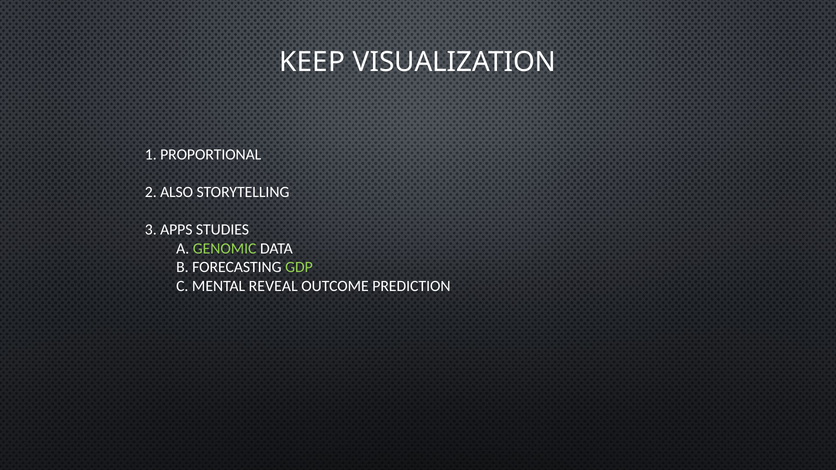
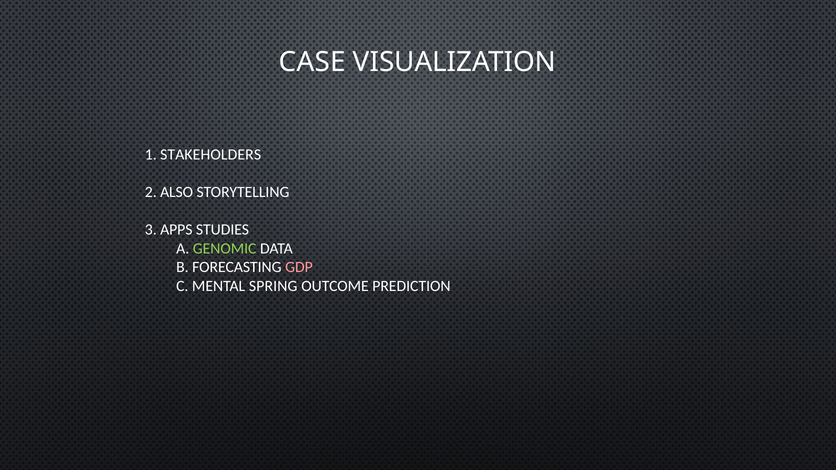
KEEP: KEEP -> CASE
PROPORTIONAL: PROPORTIONAL -> STAKEHOLDERS
GDP colour: light green -> pink
REVEAL: REVEAL -> SPRING
